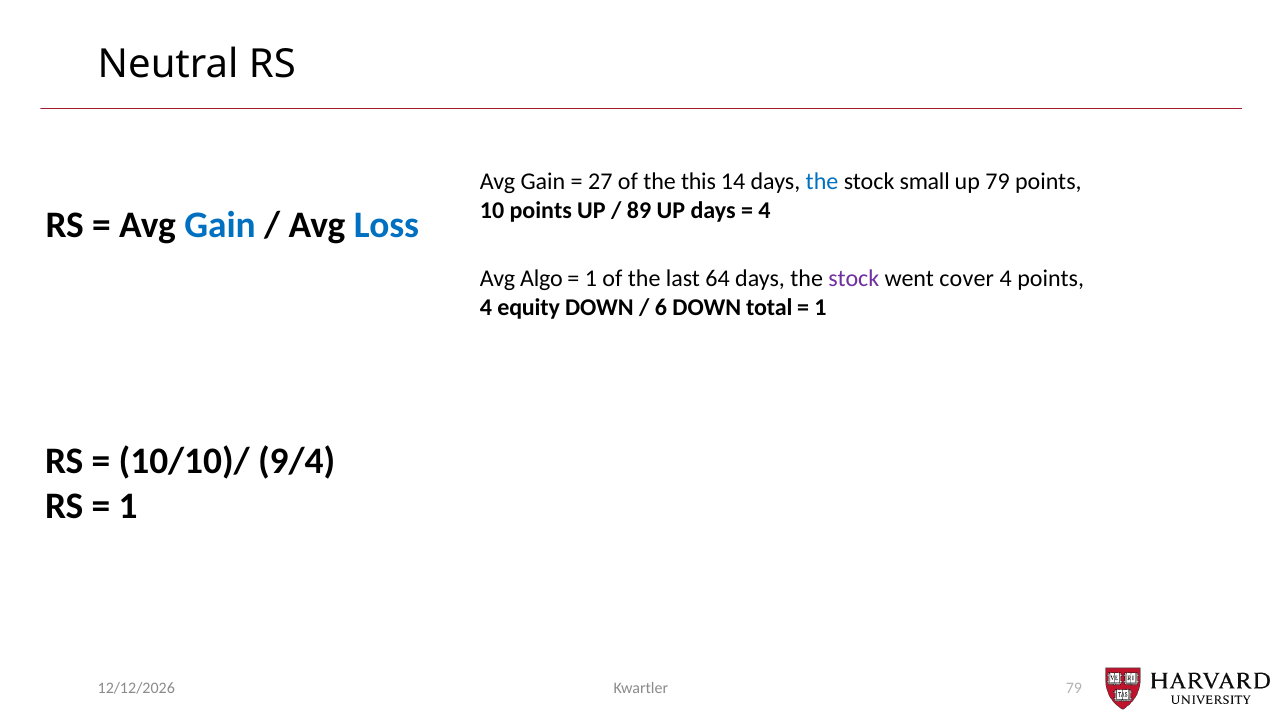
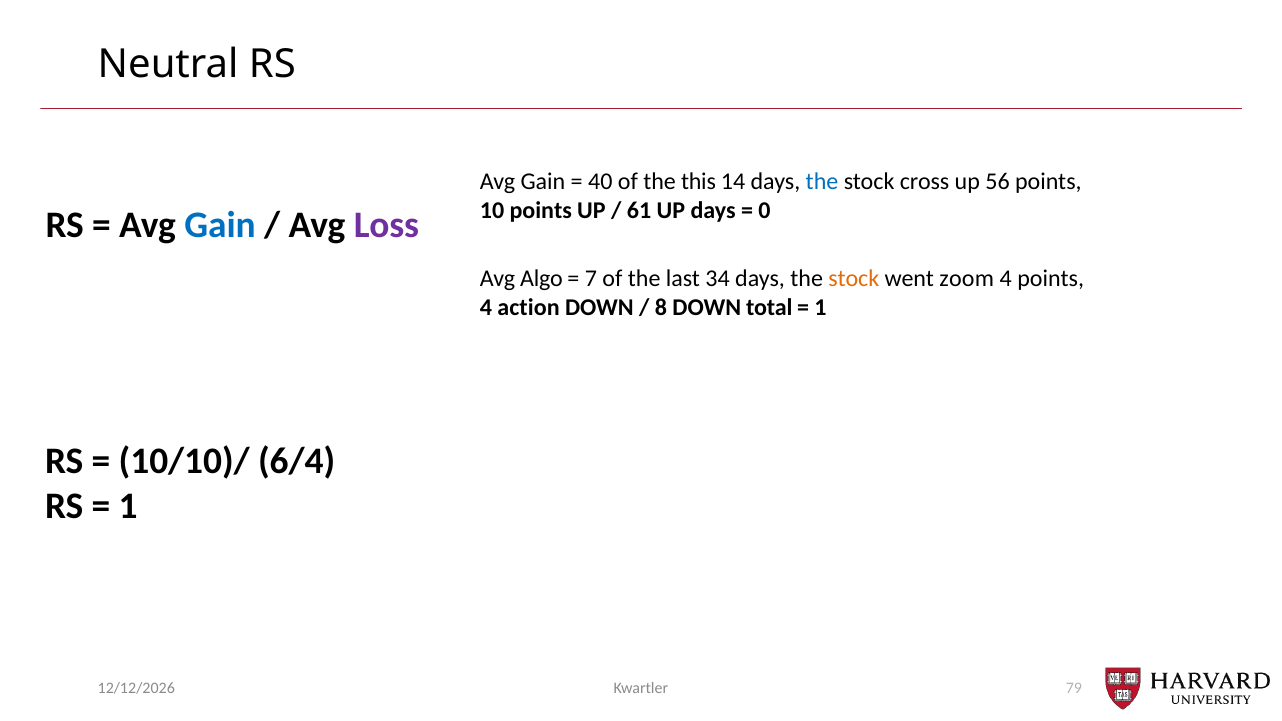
27: 27 -> 40
small: small -> cross
up 79: 79 -> 56
89: 89 -> 61
4 at (764, 211): 4 -> 0
Loss colour: blue -> purple
1 at (591, 279): 1 -> 7
64: 64 -> 34
stock at (854, 279) colour: purple -> orange
cover: cover -> zoom
equity: equity -> action
6: 6 -> 8
9/4: 9/4 -> 6/4
